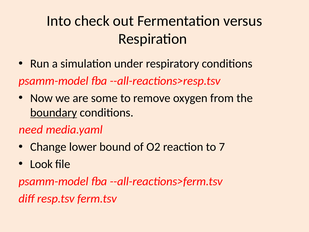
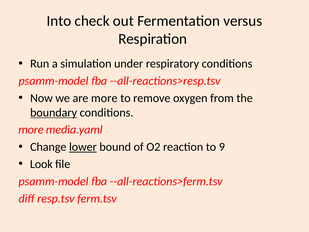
are some: some -> more
need at (31, 130): need -> more
lower underline: none -> present
7: 7 -> 9
